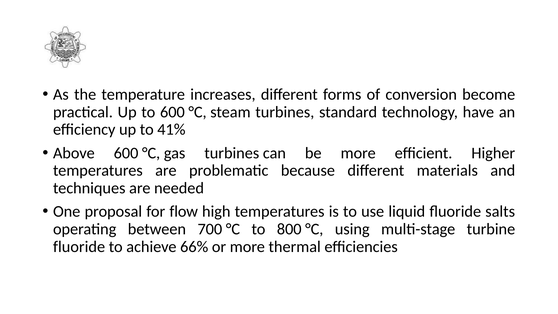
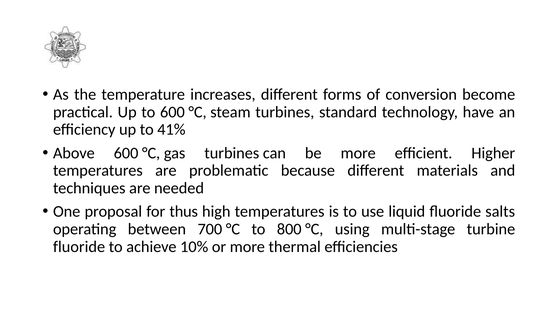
flow: flow -> thus
66%: 66% -> 10%
